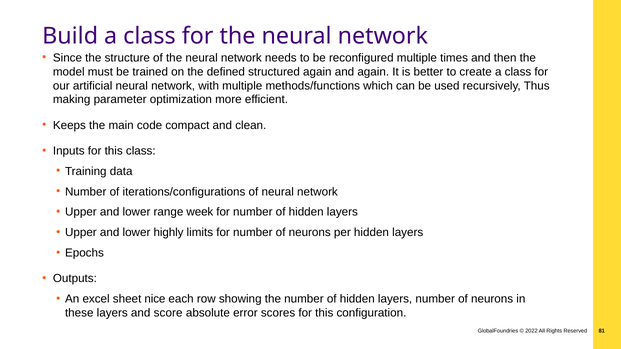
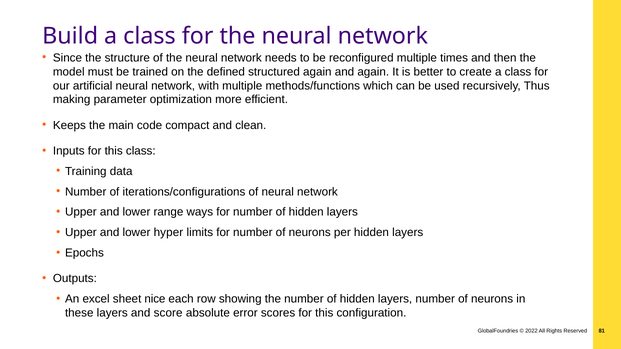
week: week -> ways
highly: highly -> hyper
